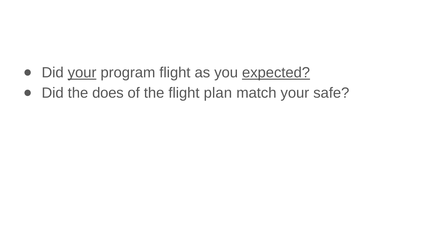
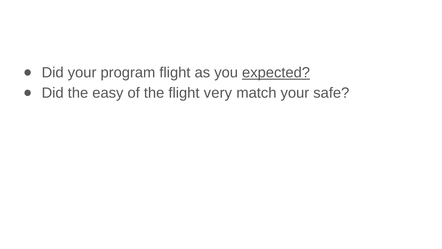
your at (82, 73) underline: present -> none
does: does -> easy
plan: plan -> very
